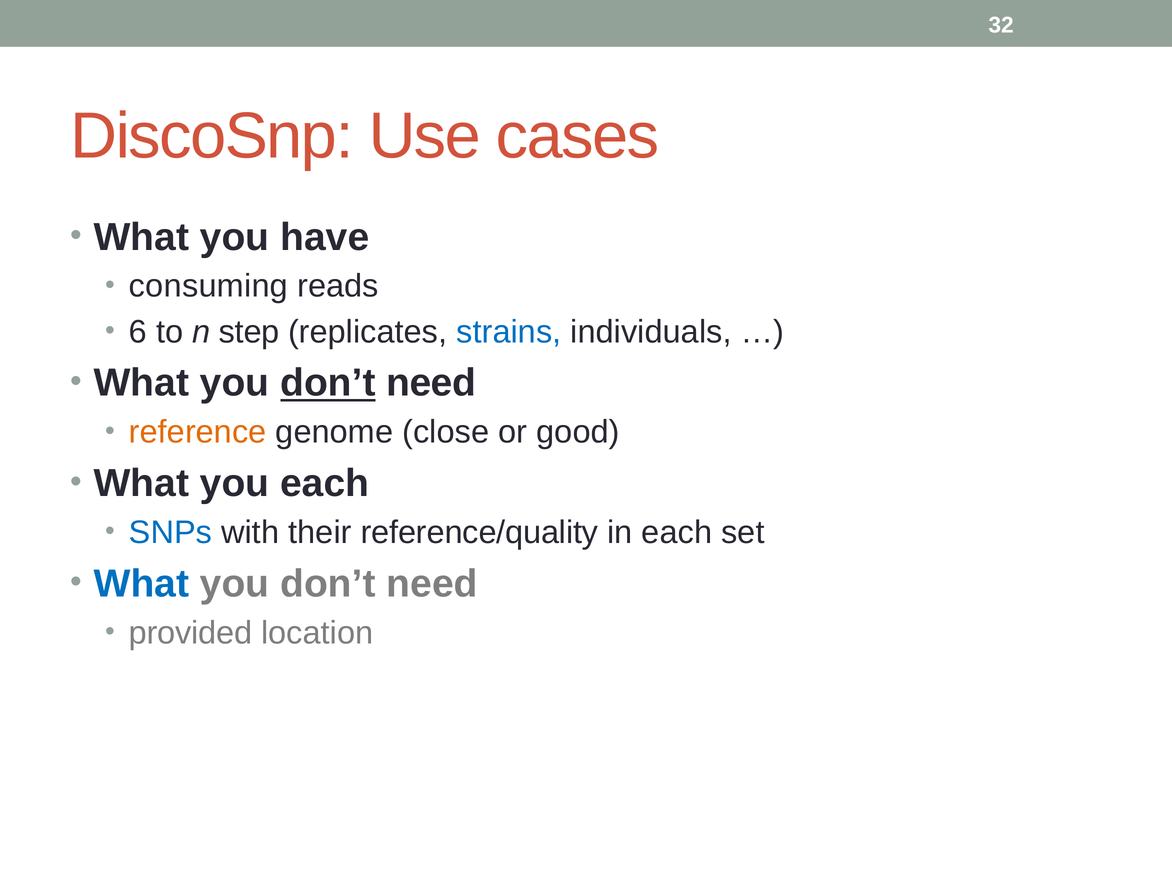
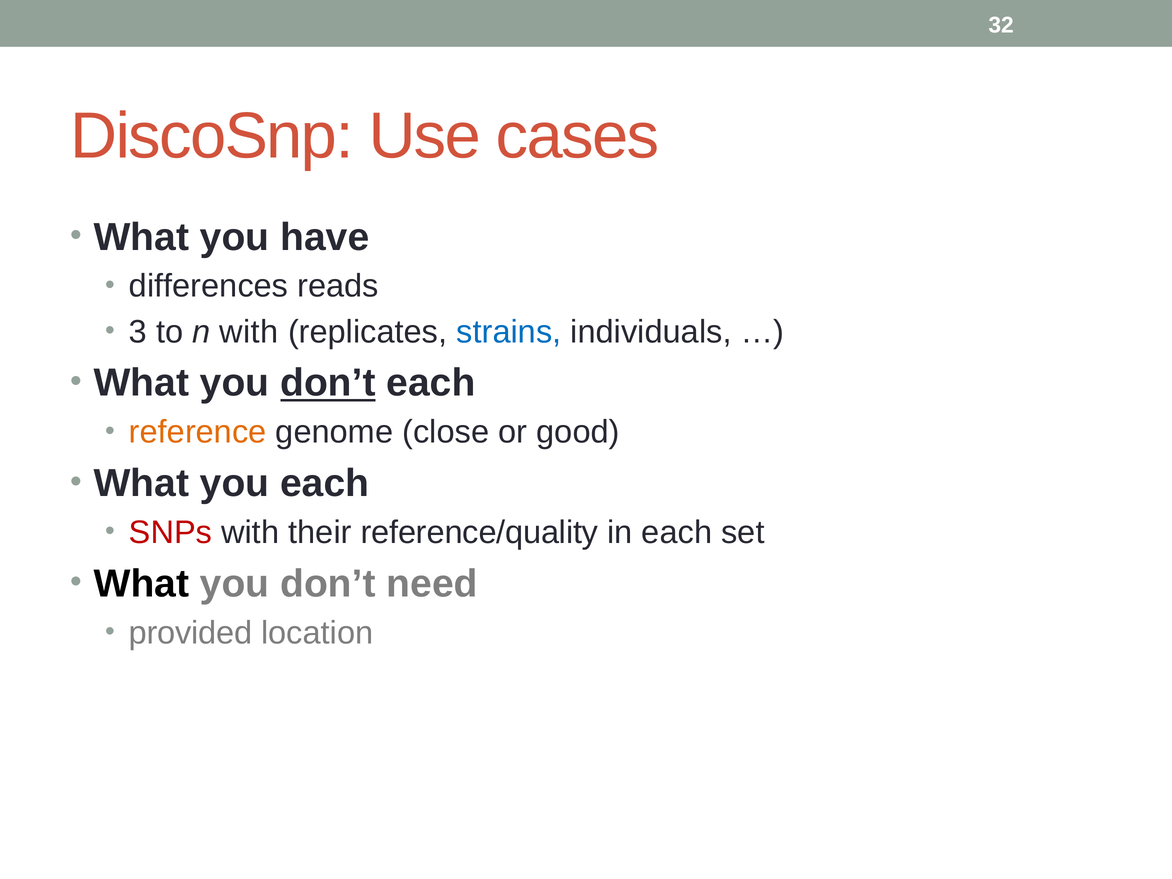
consuming: consuming -> differences
6: 6 -> 3
n step: step -> with
need at (431, 383): need -> each
SNPs colour: blue -> red
What at (141, 584) colour: blue -> black
